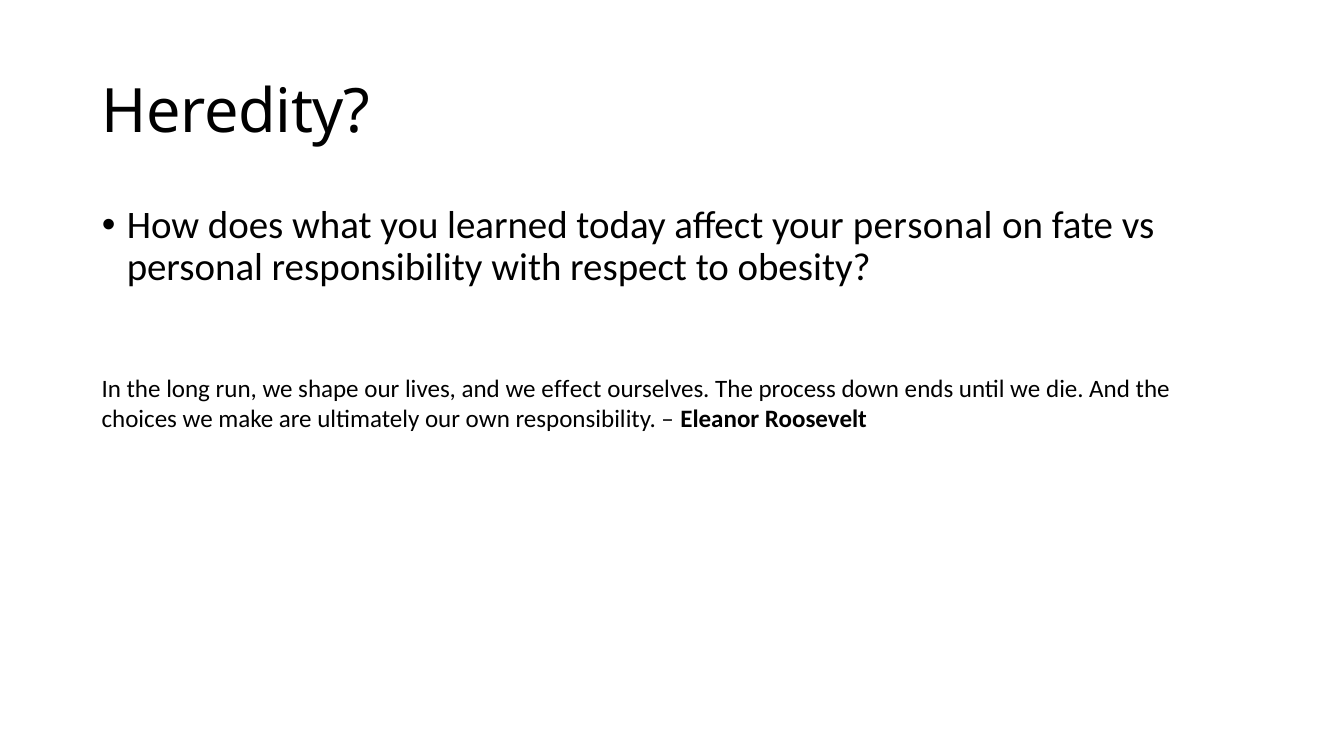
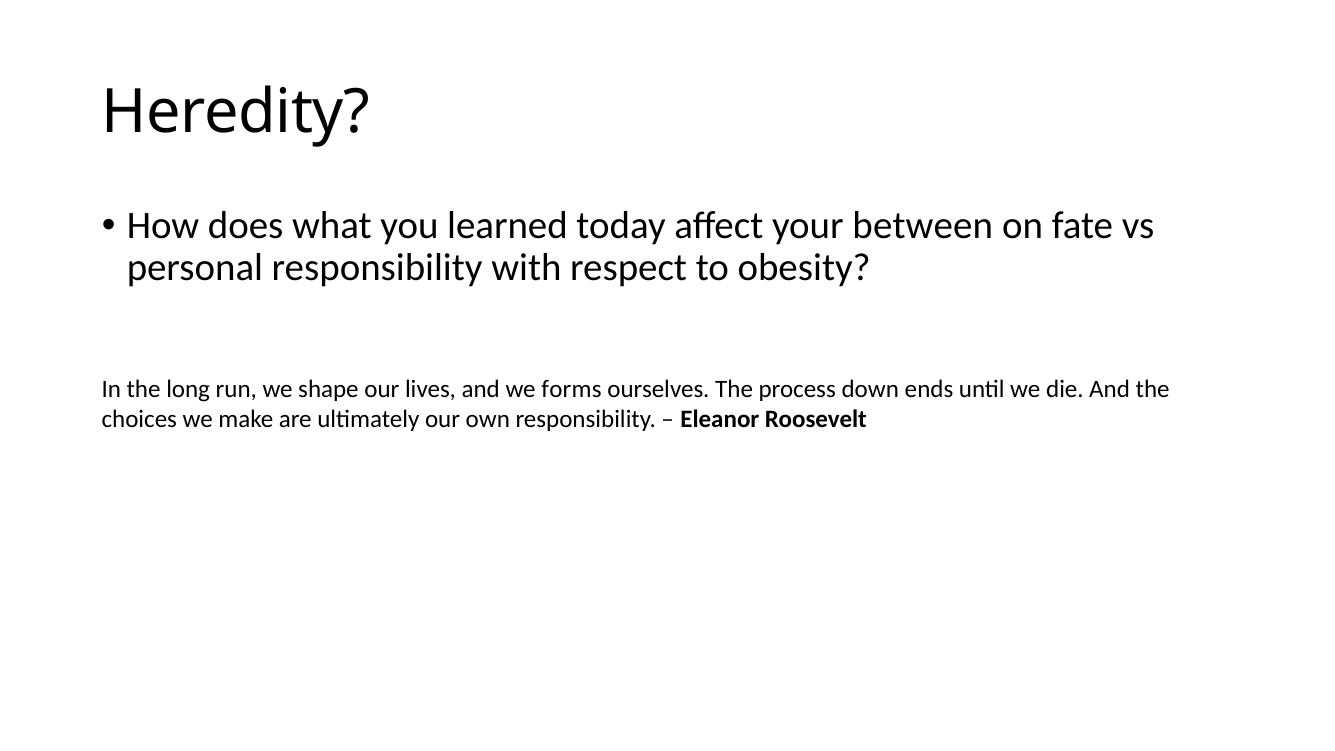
your personal: personal -> between
effect: effect -> forms
